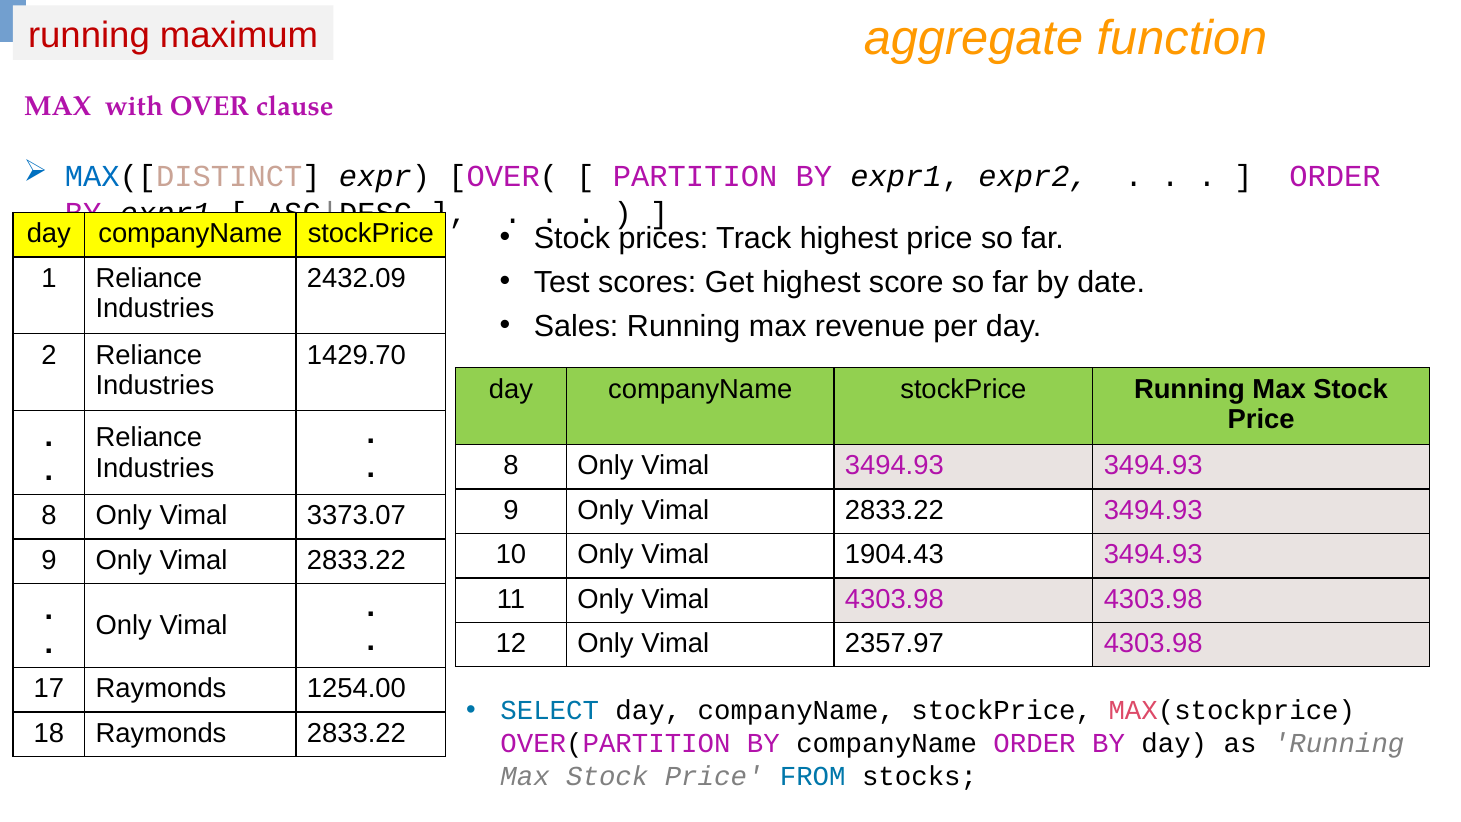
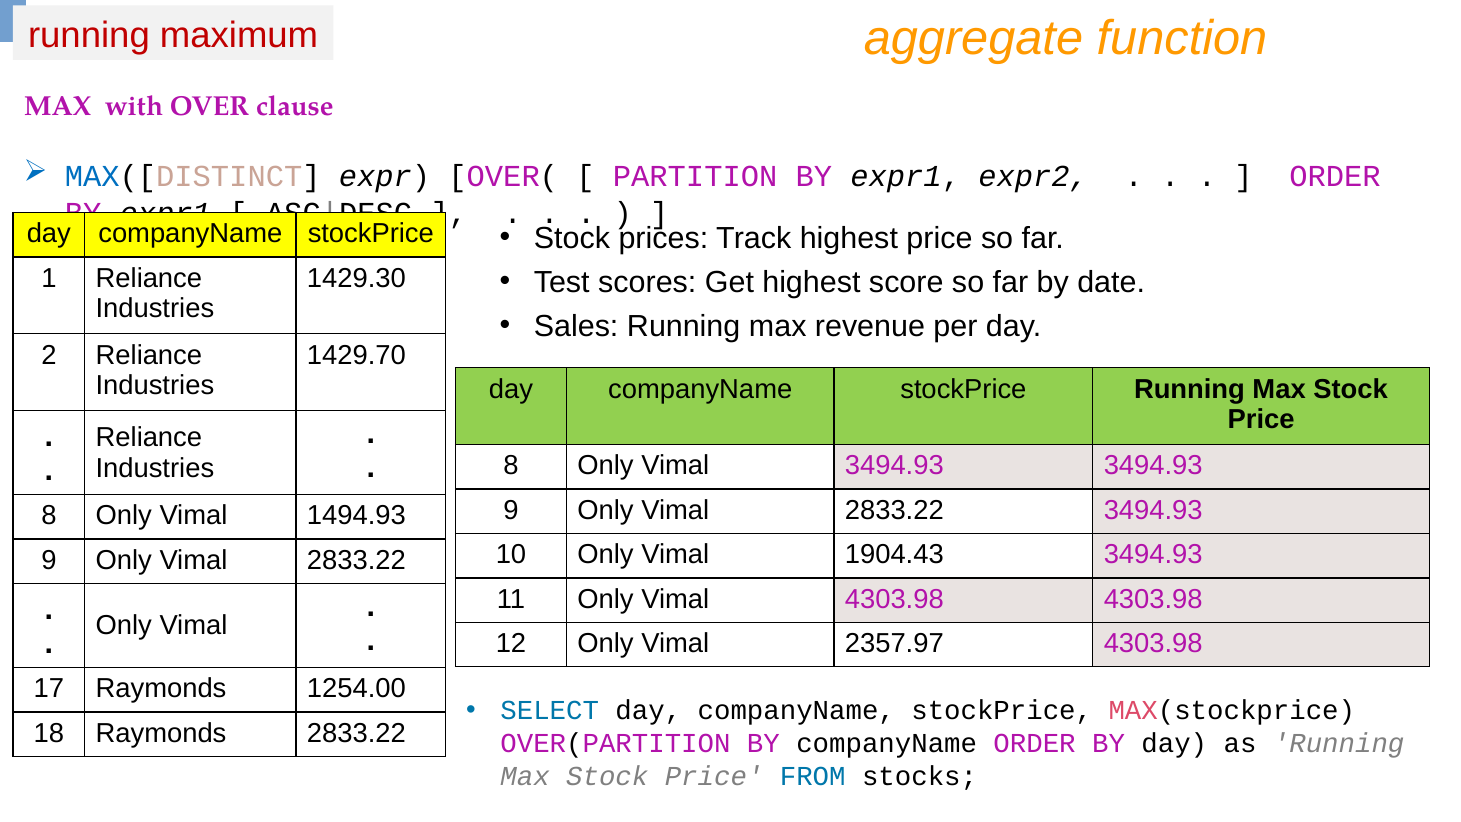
2432.09: 2432.09 -> 1429.30
3373.07: 3373.07 -> 1494.93
